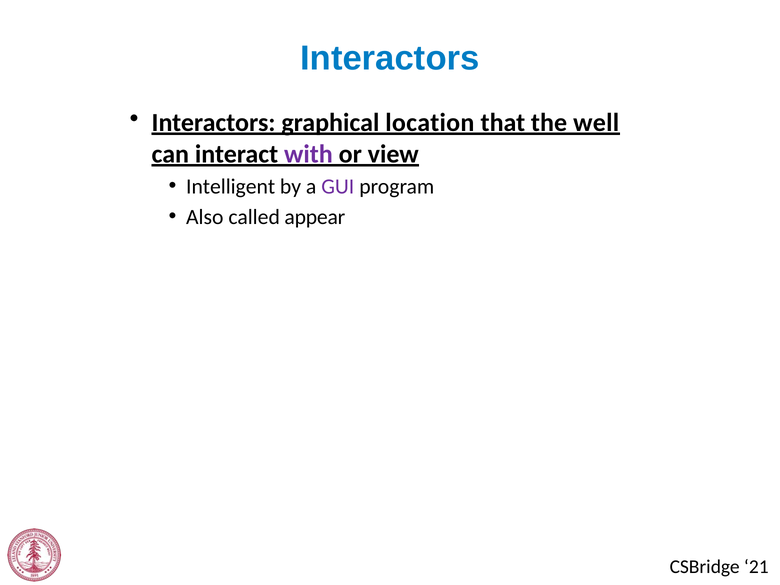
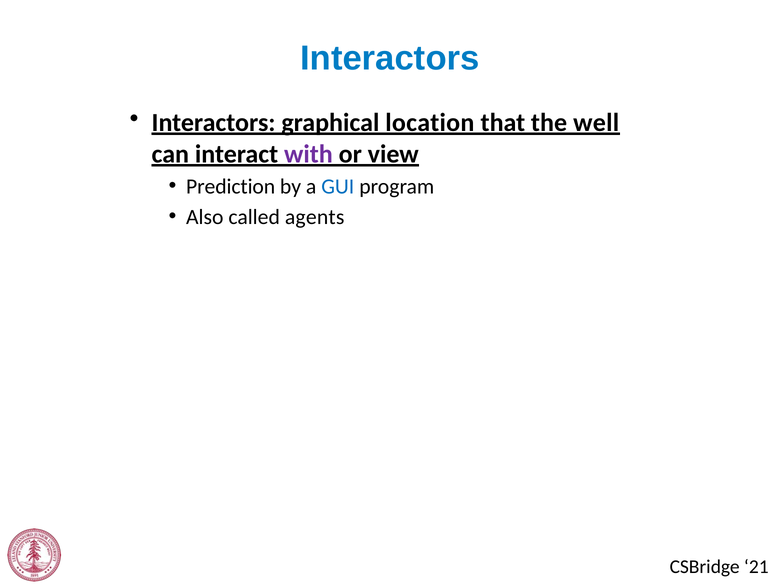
Intelligent: Intelligent -> Prediction
GUI colour: purple -> blue
appear: appear -> agents
